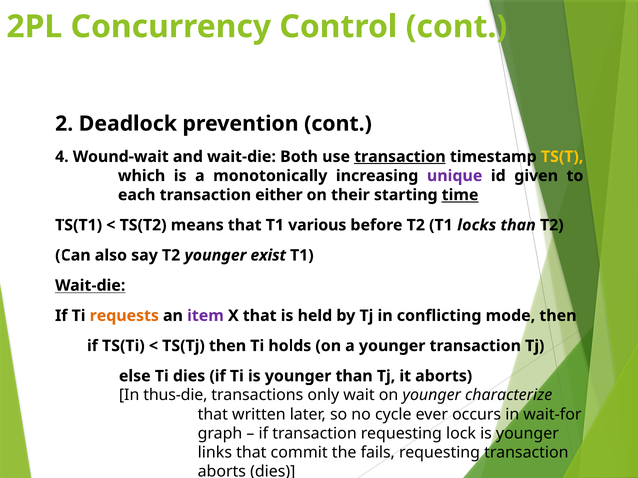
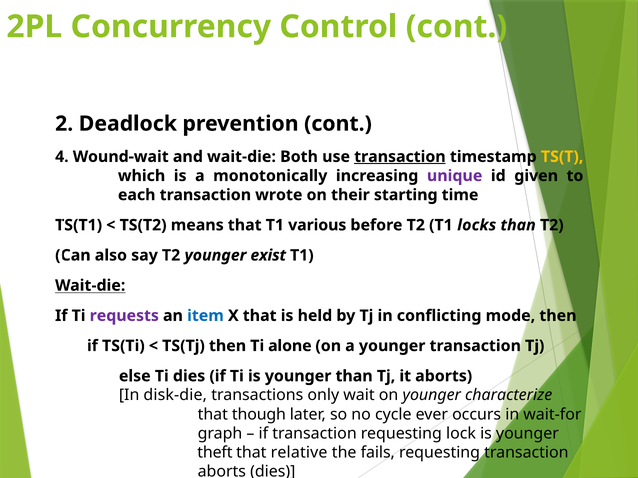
either: either -> wrote
time underline: present -> none
requests colour: orange -> purple
item colour: purple -> blue
holds: holds -> alone
thus-die: thus-die -> disk-die
written: written -> though
links: links -> theft
commit: commit -> relative
